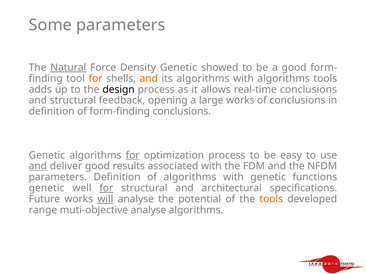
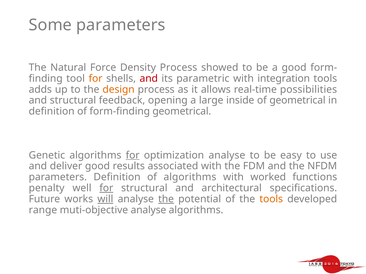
Natural underline: present -> none
Density Genetic: Genetic -> Process
and at (149, 79) colour: orange -> red
its algorithms: algorithms -> parametric
with algorithms: algorithms -> integration
design colour: black -> orange
real-time conclusions: conclusions -> possibilities
large works: works -> inside
of conclusions: conclusions -> geometrical
form-finding conclusions: conclusions -> geometrical
optimization process: process -> analyse
and at (38, 166) underline: present -> none
with genetic: genetic -> worked
genetic at (47, 188): genetic -> penalty
the at (166, 199) underline: none -> present
